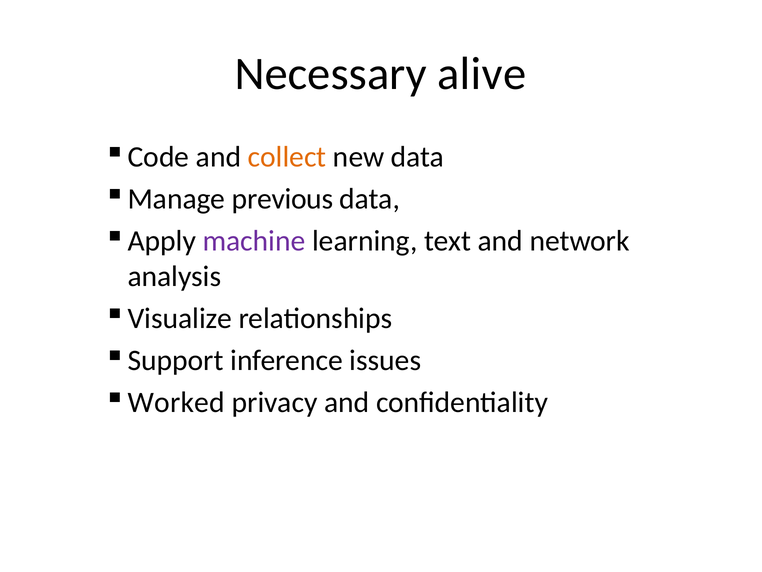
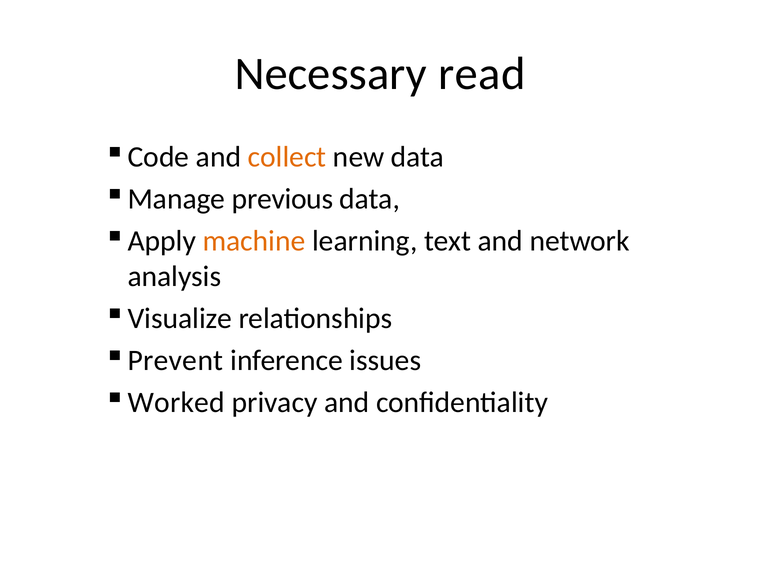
alive: alive -> read
machine colour: purple -> orange
Support: Support -> Prevent
